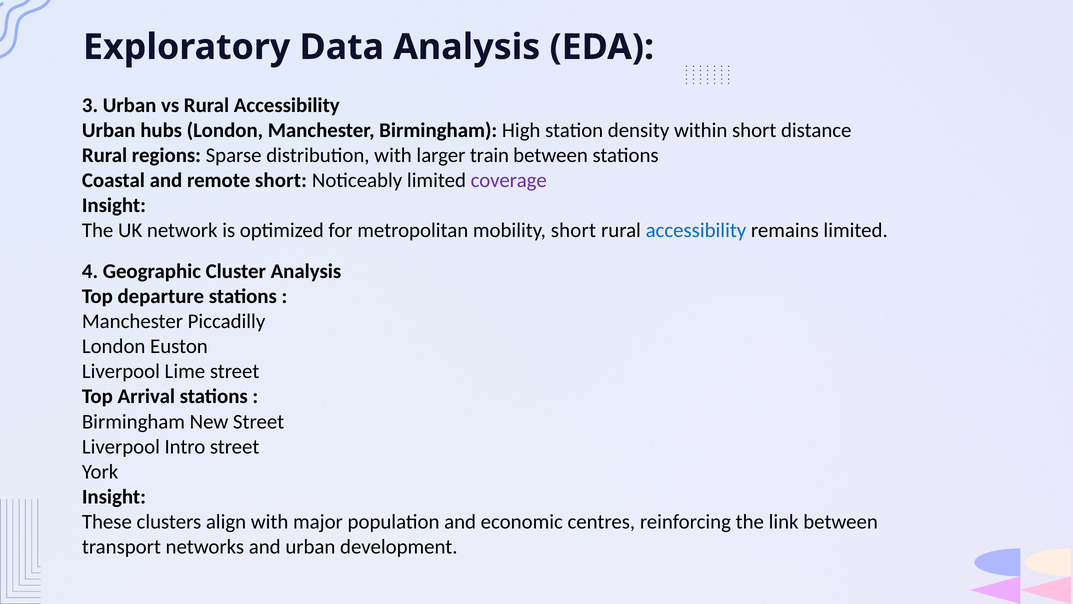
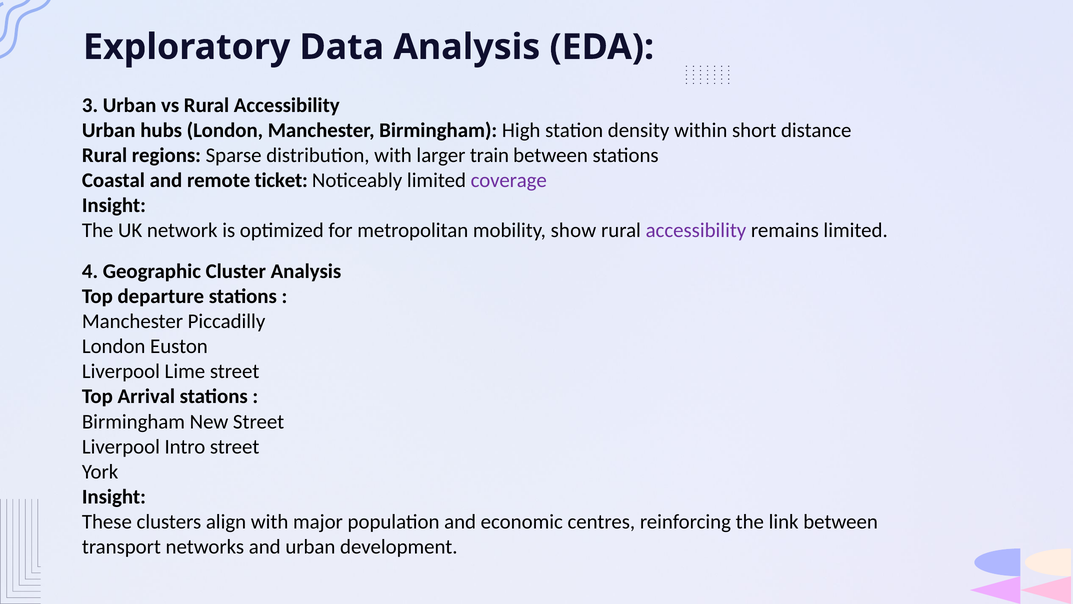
remote short: short -> ticket
mobility short: short -> show
accessibility at (696, 230) colour: blue -> purple
